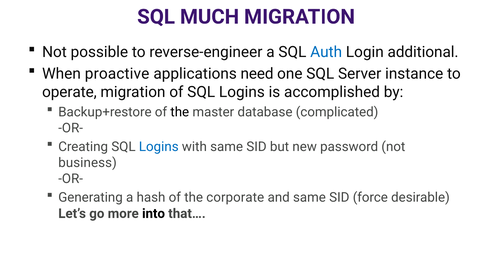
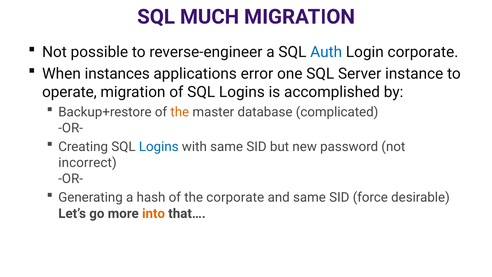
Login additional: additional -> corporate
proactive: proactive -> instances
need: need -> error
the at (180, 112) colour: black -> orange
business: business -> incorrect
into colour: black -> orange
